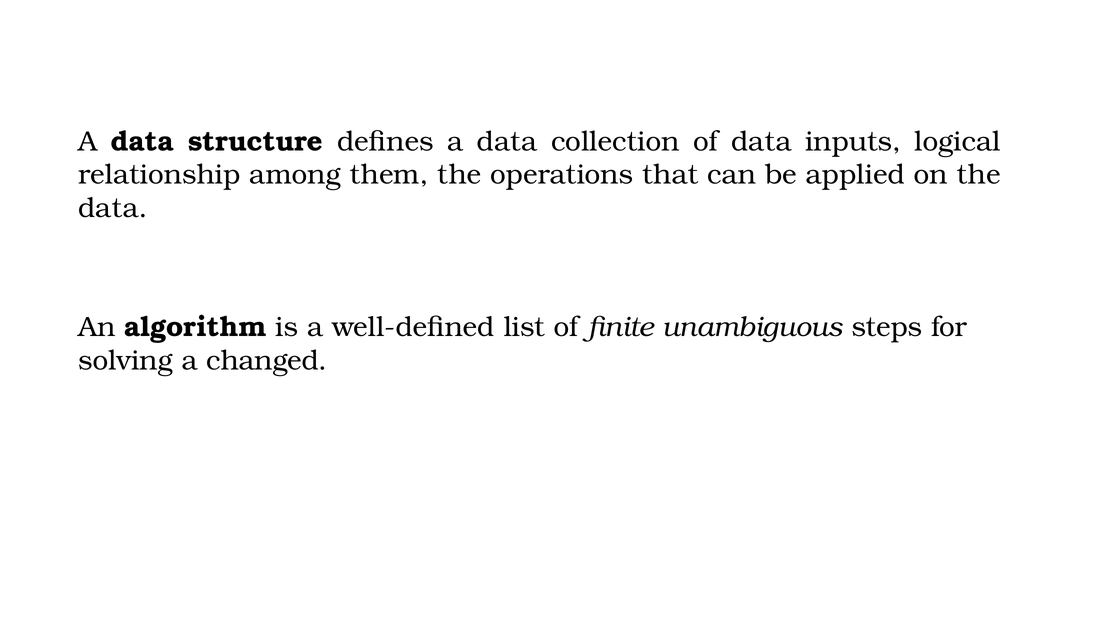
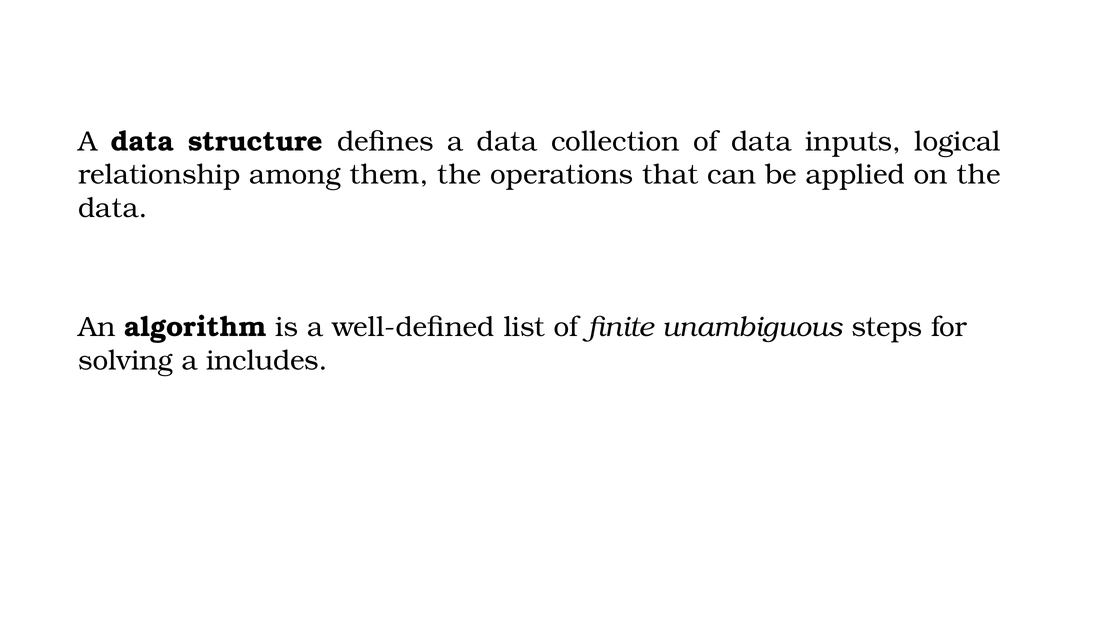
changed: changed -> includes
